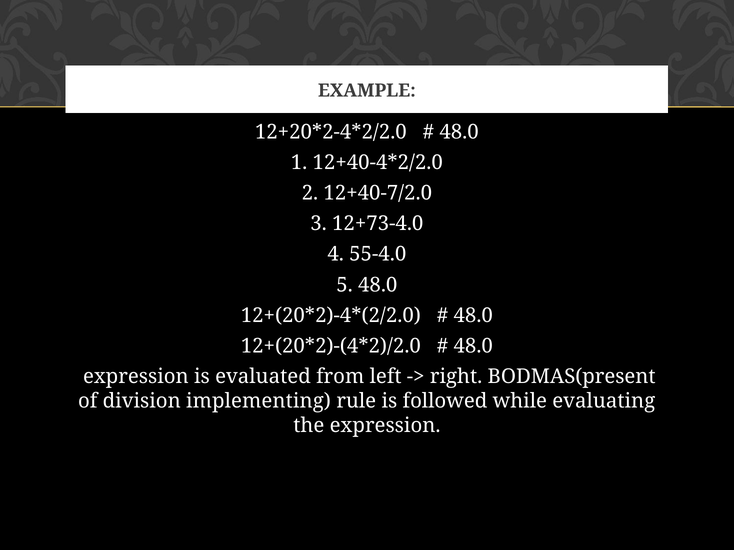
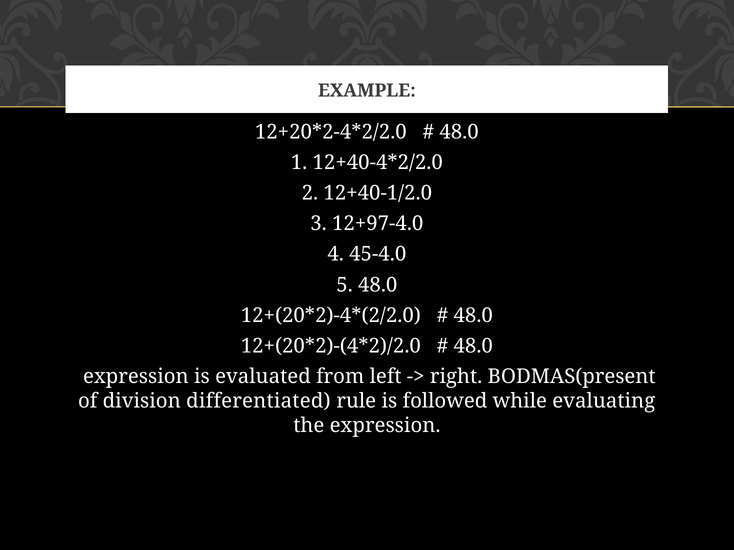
12+40-7/2.0: 12+40-7/2.0 -> 12+40-1/2.0
12+73-4.0: 12+73-4.0 -> 12+97-4.0
55-4.0: 55-4.0 -> 45-4.0
implementing: implementing -> differentiated
